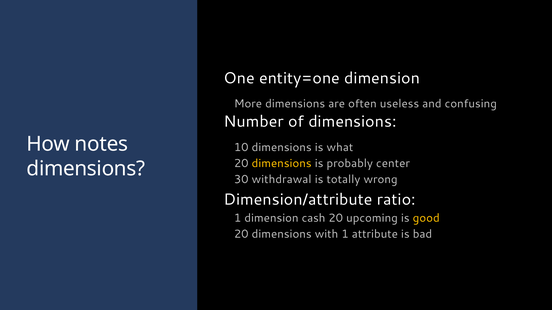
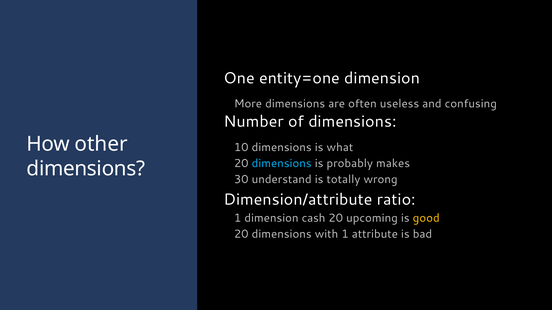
notes: notes -> other
dimensions at (282, 164) colour: yellow -> light blue
center: center -> makes
withdrawal: withdrawal -> understand
